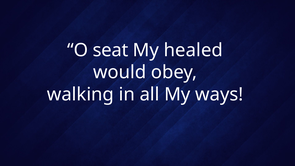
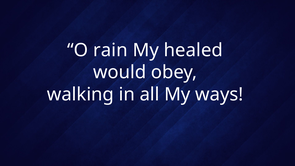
seat: seat -> rain
